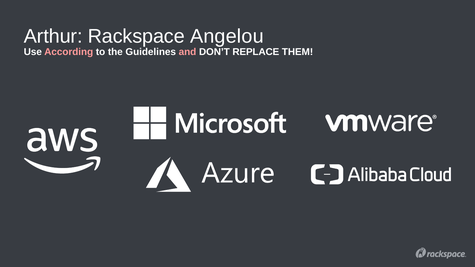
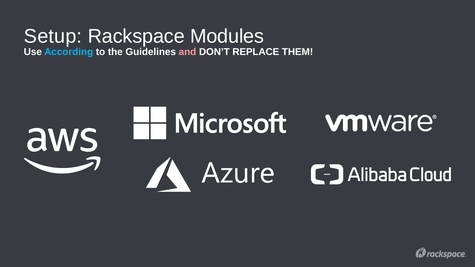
Arthur: Arthur -> Setup
Angelou: Angelou -> Modules
According colour: pink -> light blue
